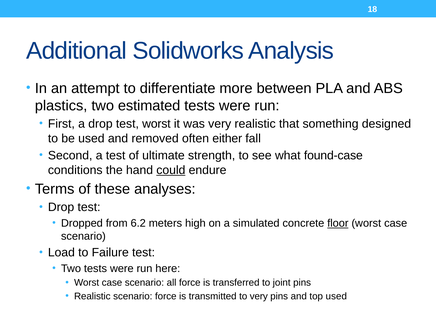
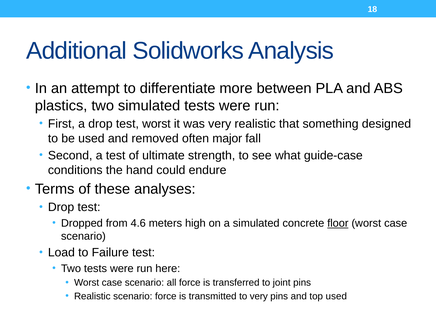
two estimated: estimated -> simulated
either: either -> major
found-case: found-case -> guide-case
could underline: present -> none
6.2: 6.2 -> 4.6
